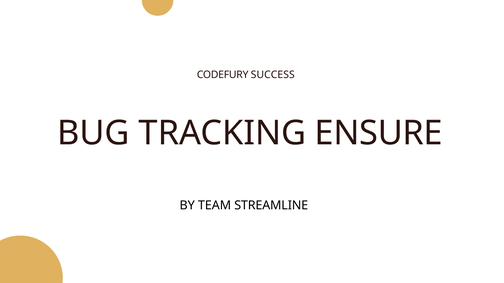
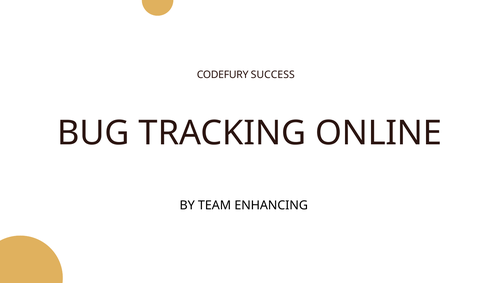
ENSURE: ENSURE -> ONLINE
STREAMLINE: STREAMLINE -> ENHANCING
